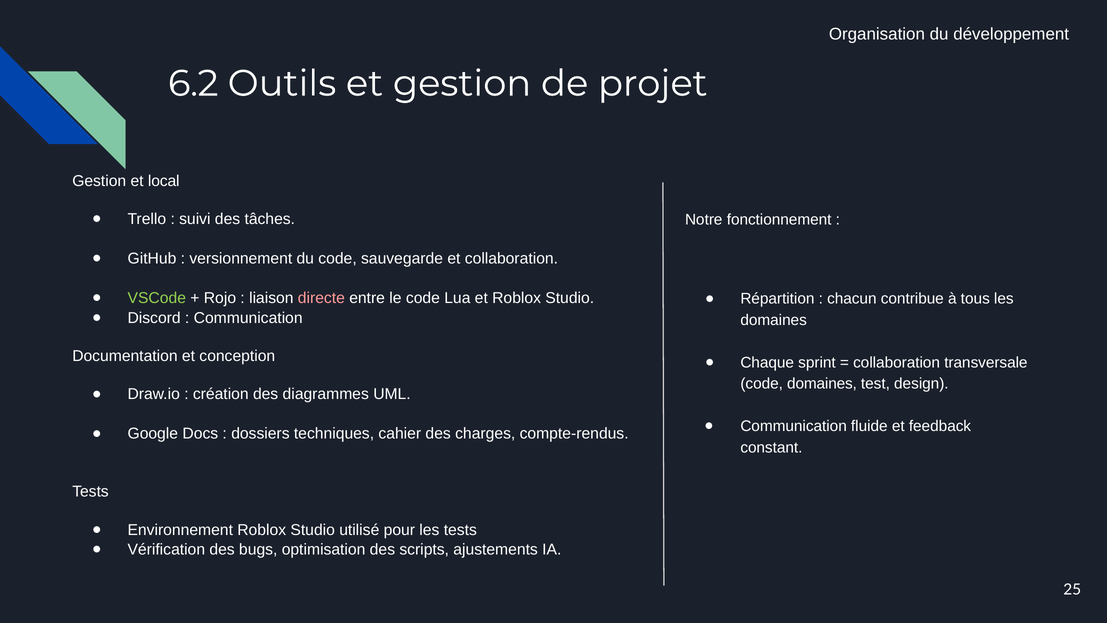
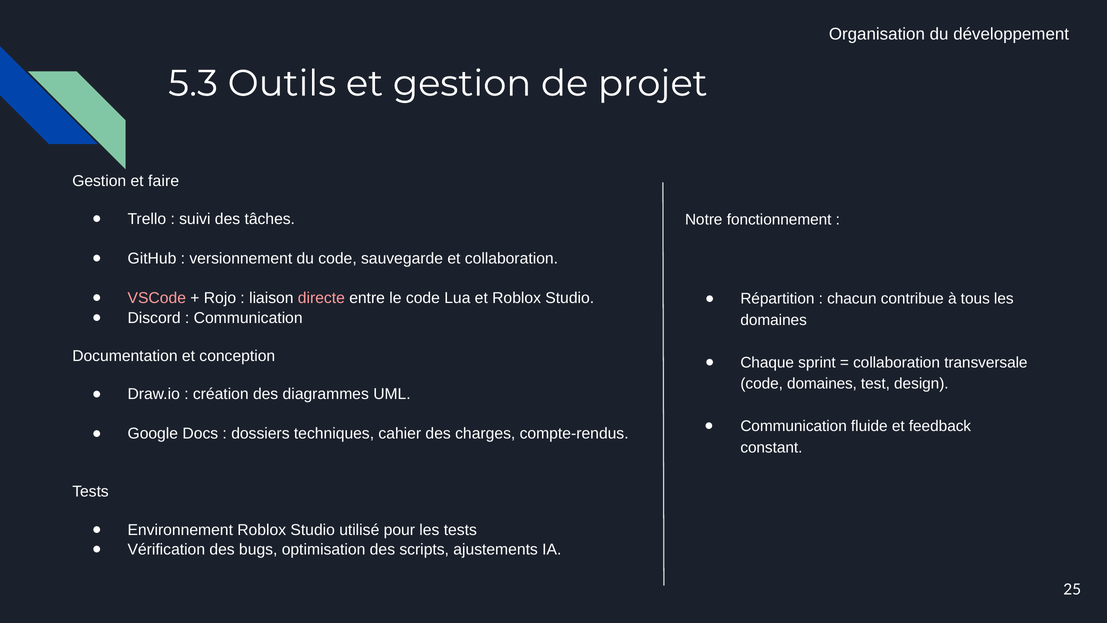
6.2: 6.2 -> 5.3
local: local -> faire
VSCode colour: light green -> pink
